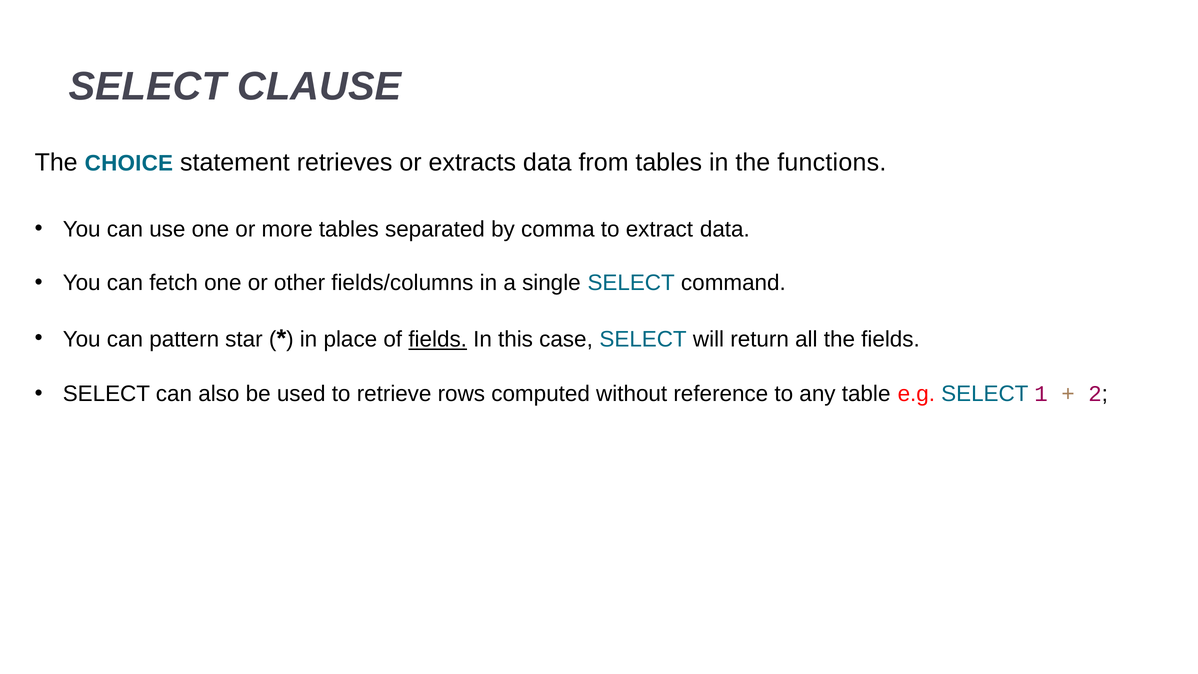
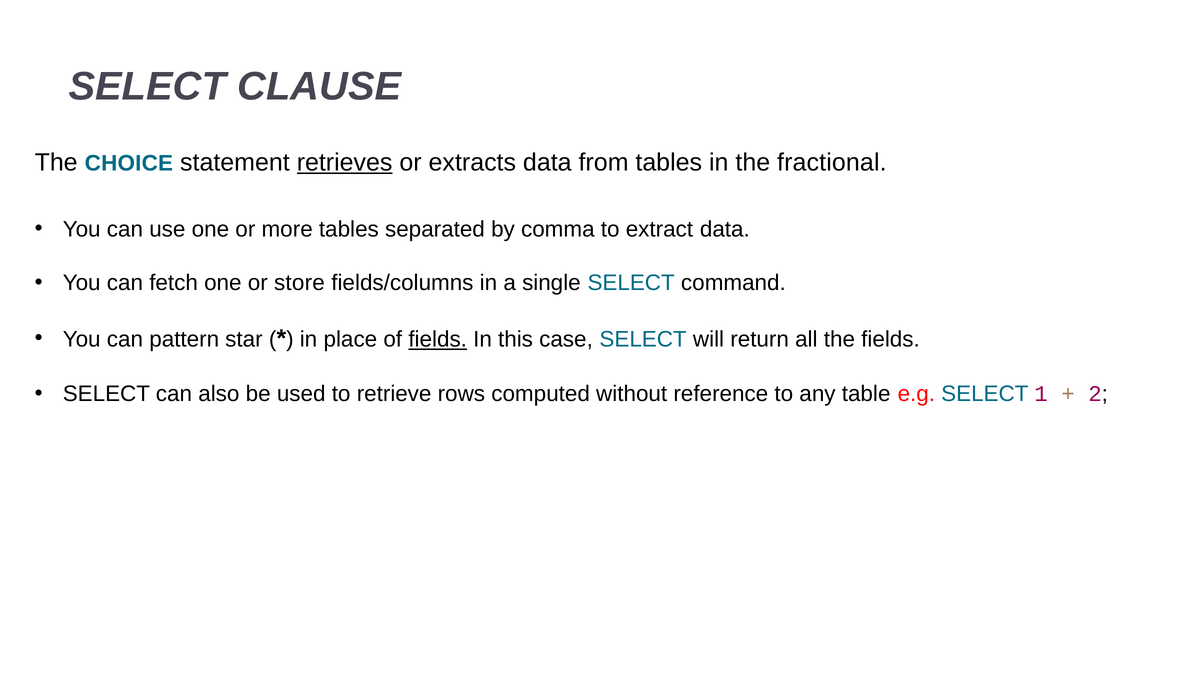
retrieves underline: none -> present
functions: functions -> fractional
other: other -> store
